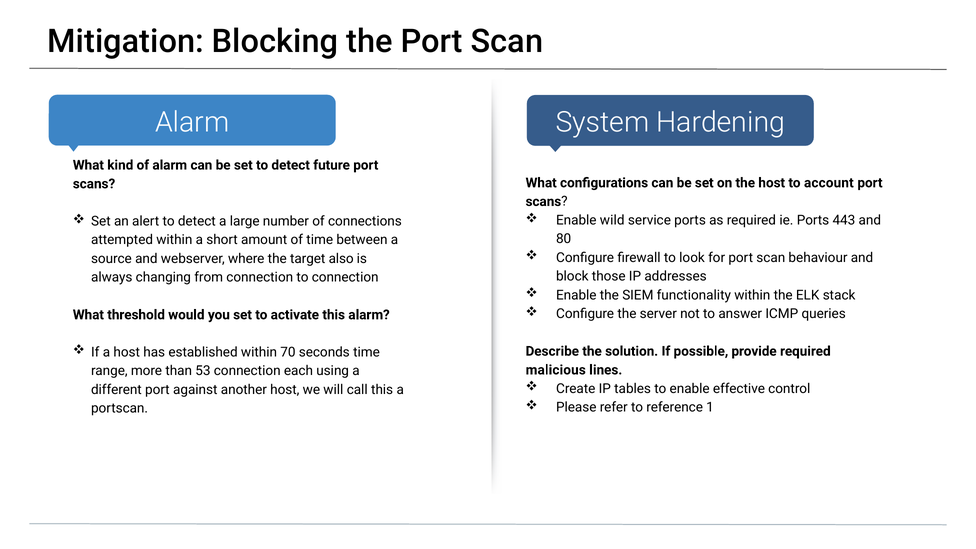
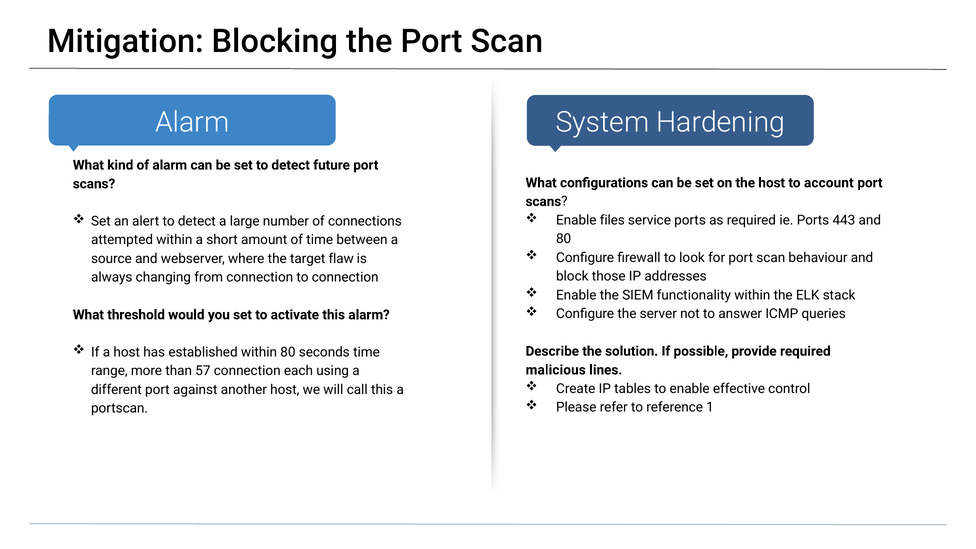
wild: wild -> files
also: also -> flaw
within 70: 70 -> 80
53: 53 -> 57
